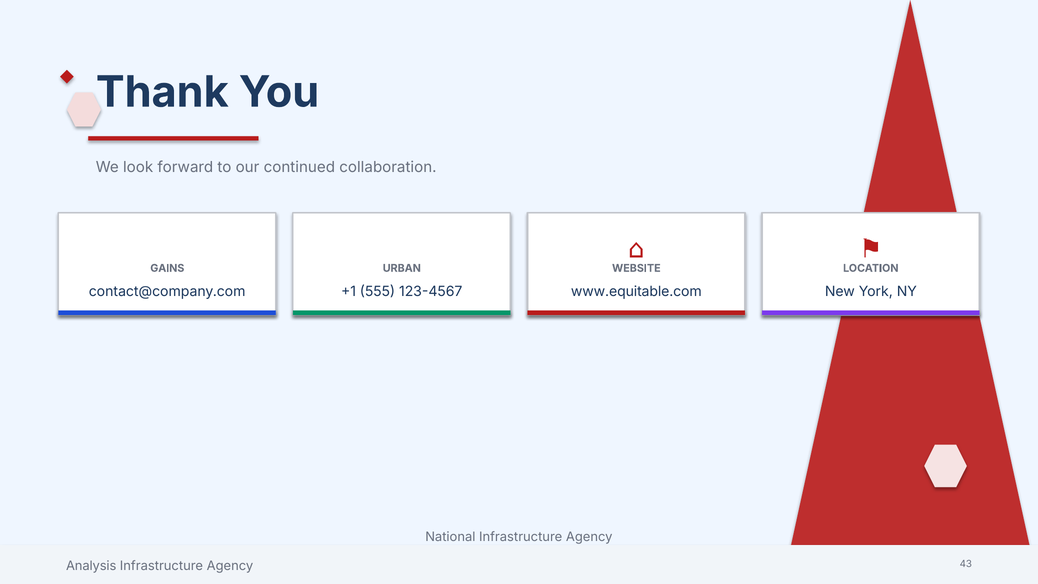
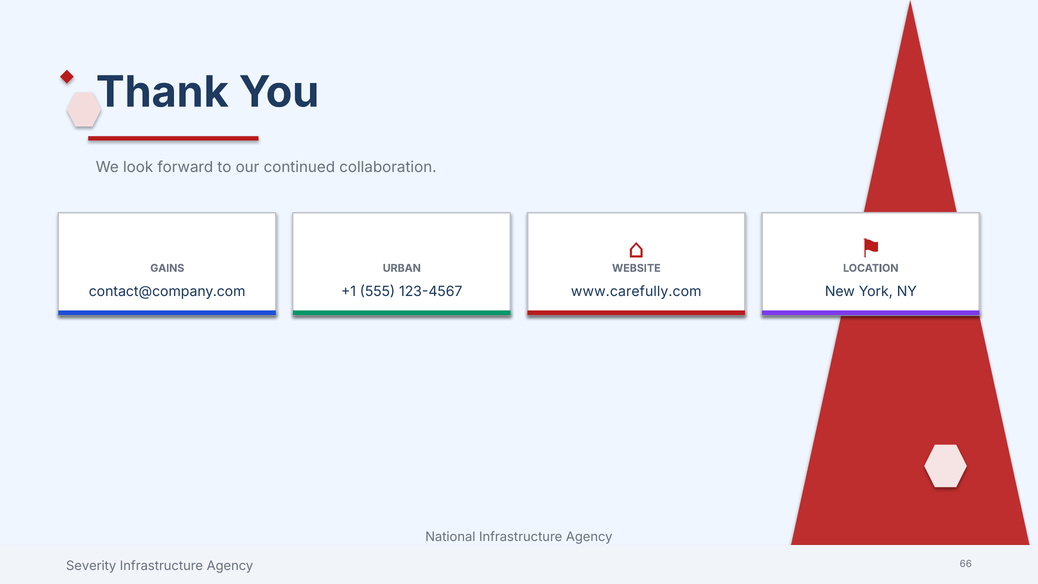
www.equitable.com: www.equitable.com -> www.carefully.com
Analysis: Analysis -> Severity
43: 43 -> 66
